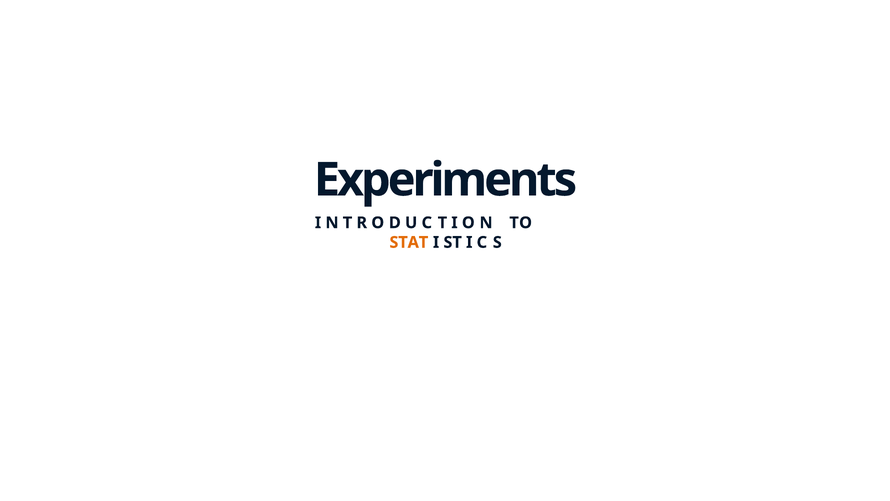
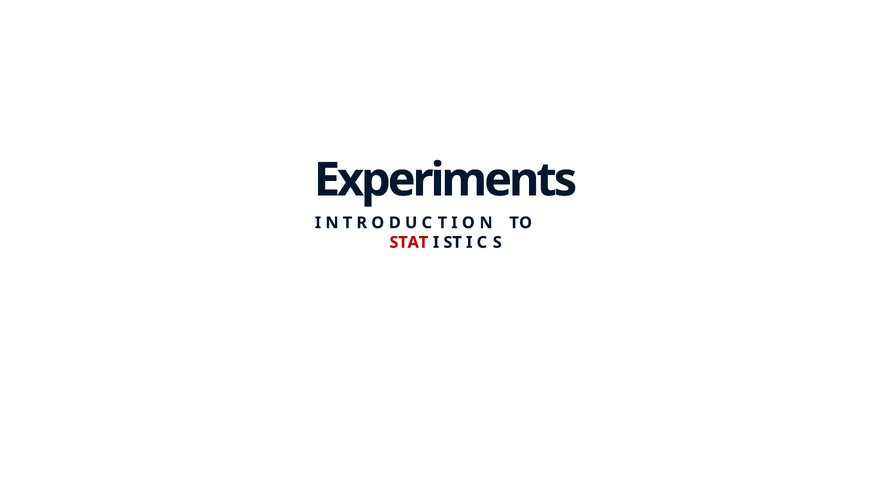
STAT colour: orange -> red
